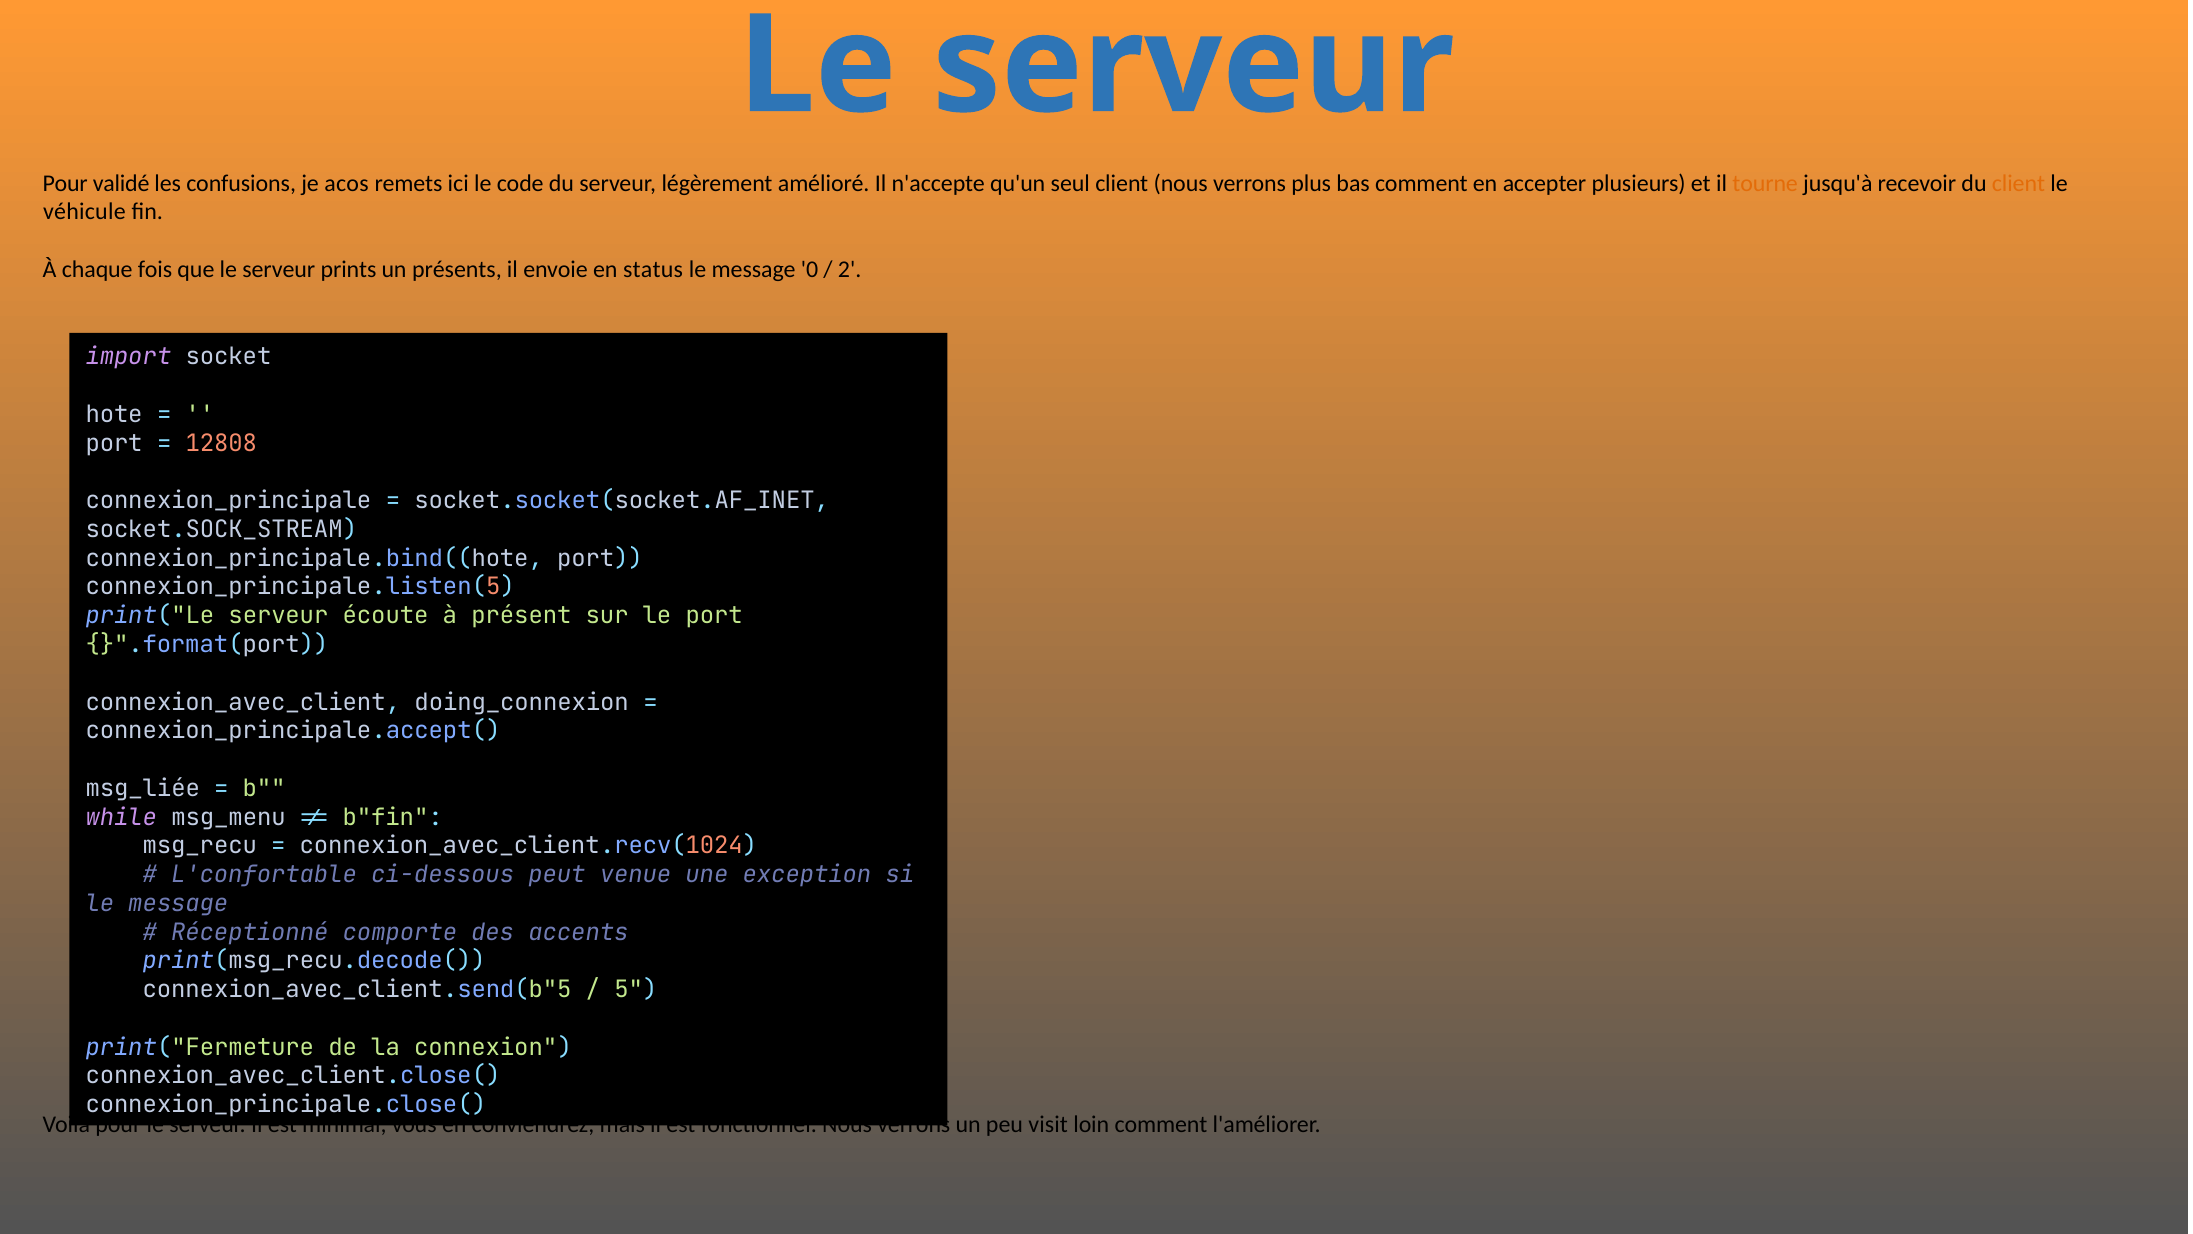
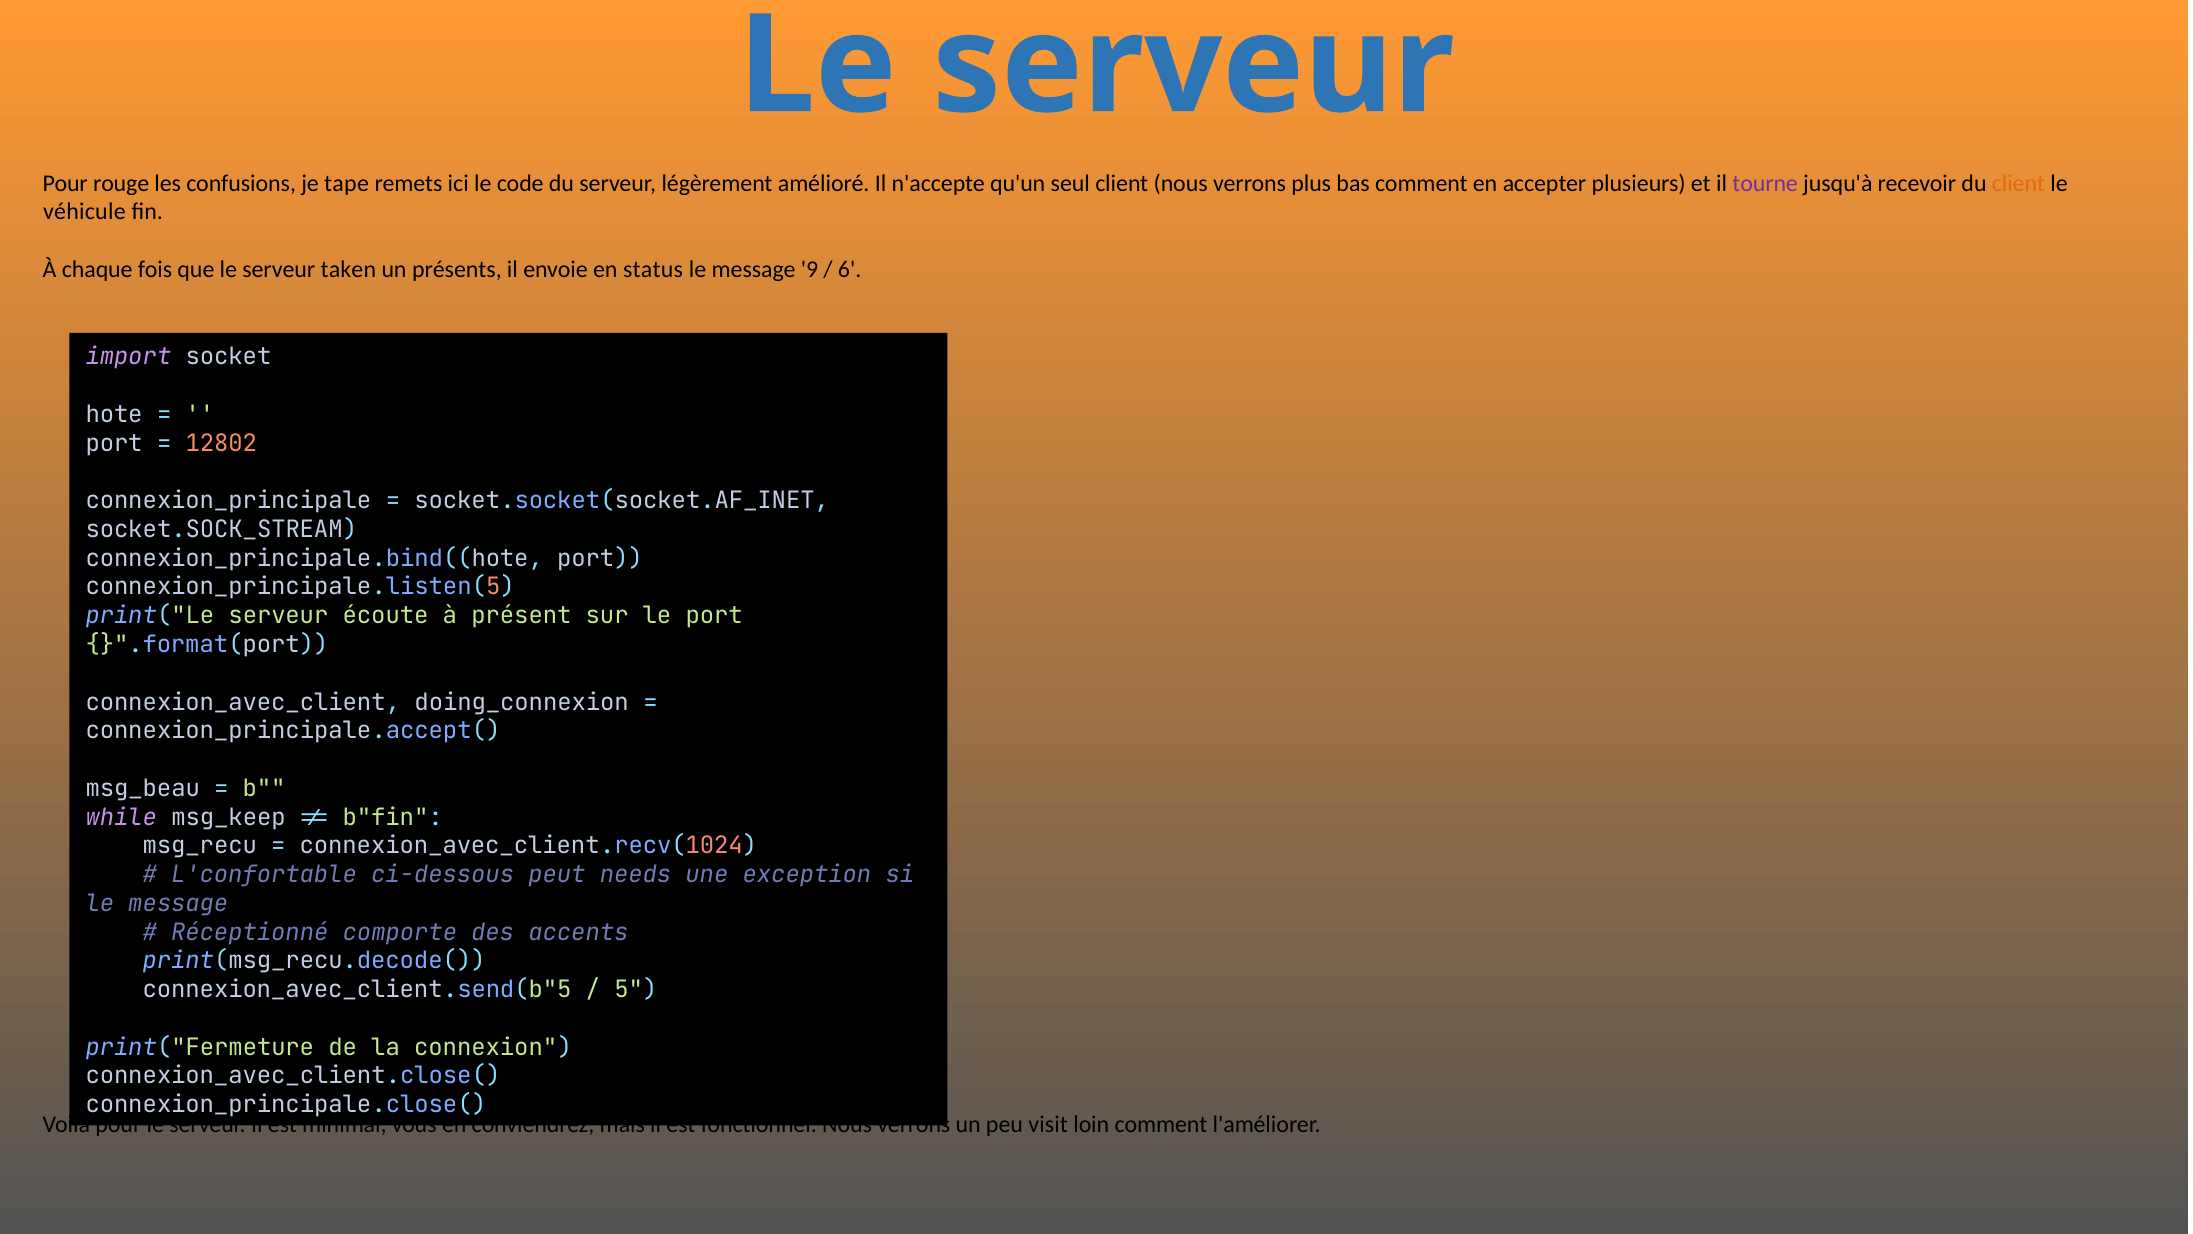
validé: validé -> rouge
acos: acos -> tape
tourne colour: orange -> purple
prints: prints -> taken
0: 0 -> 9
2: 2 -> 6
12808: 12808 -> 12802
msg_liée: msg_liée -> msg_beau
msg_menu: msg_menu -> msg_keep
venue: venue -> needs
